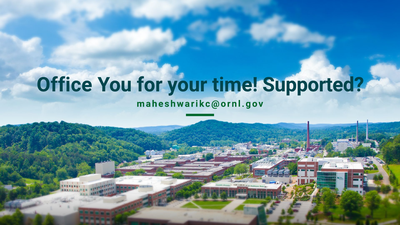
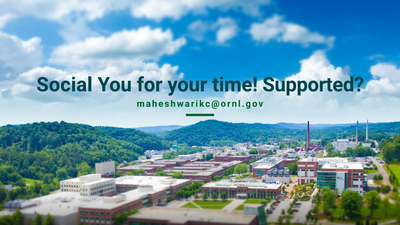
Office: Office -> Social
